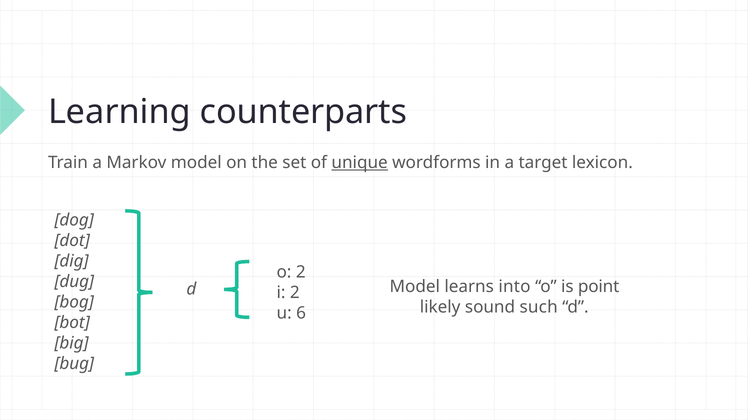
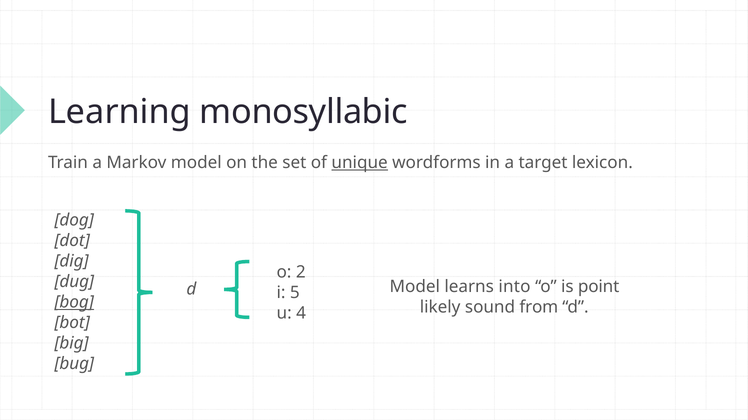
counterparts: counterparts -> monosyllabic
i 2: 2 -> 5
bog underline: none -> present
such: such -> from
6: 6 -> 4
